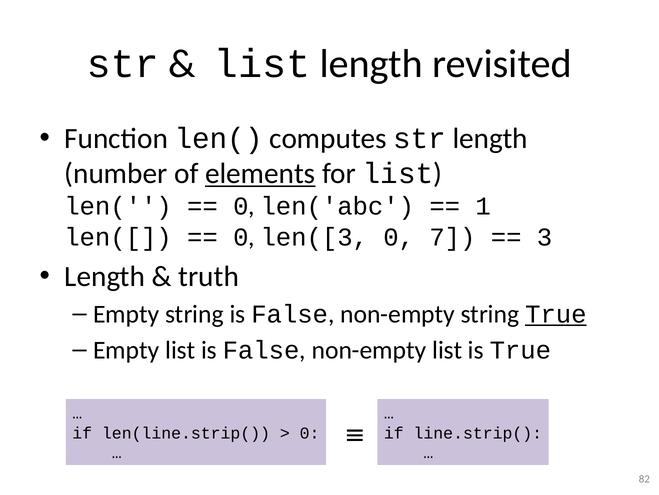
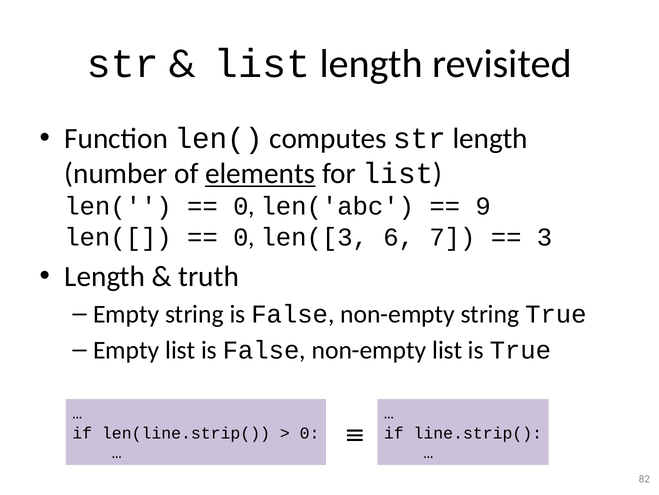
1: 1 -> 9
len([3 0: 0 -> 6
True at (556, 314) underline: present -> none
